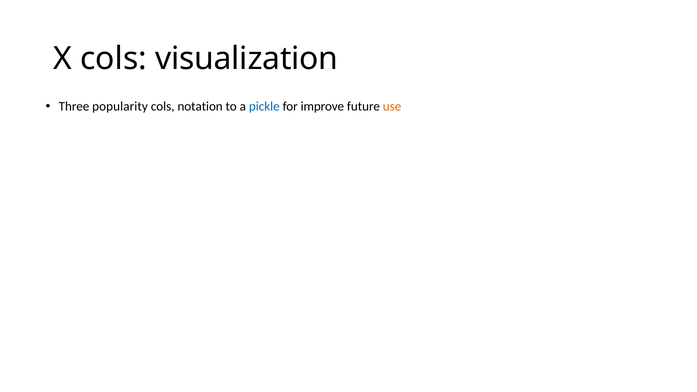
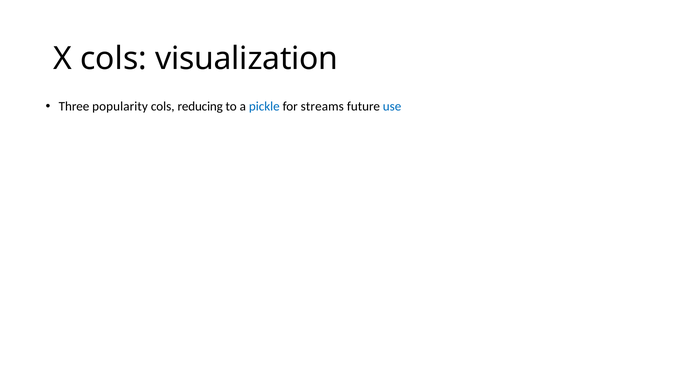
notation: notation -> reducing
improve: improve -> streams
use colour: orange -> blue
